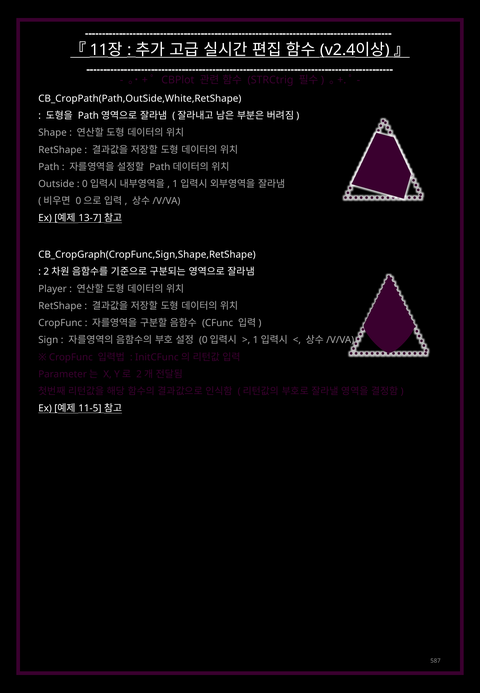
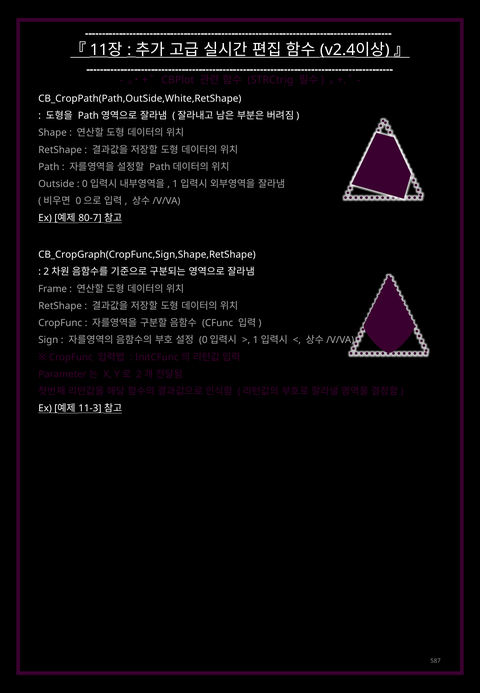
13-7: 13-7 -> 80-7
Player: Player -> Frame
11-5: 11-5 -> 11-3
